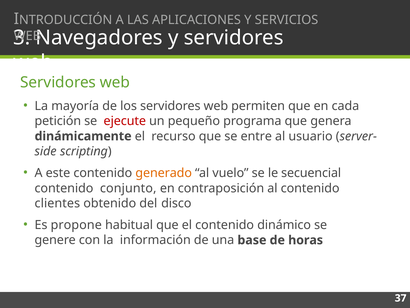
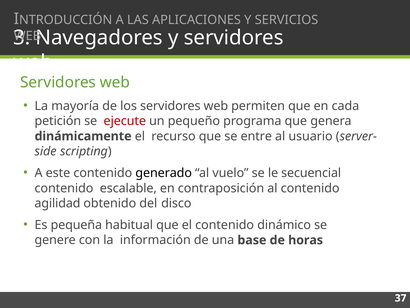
generado colour: orange -> black
conjunto: conjunto -> escalable
clientes: clientes -> agilidad
propone: propone -> pequeña
